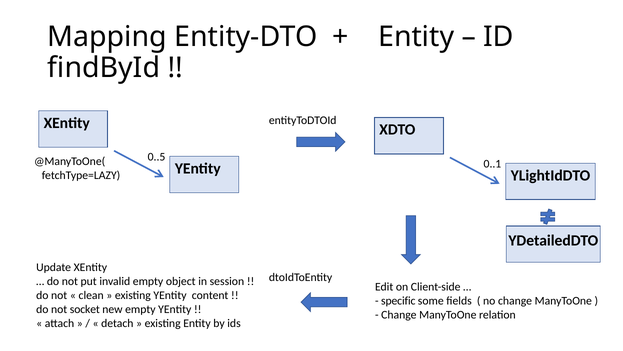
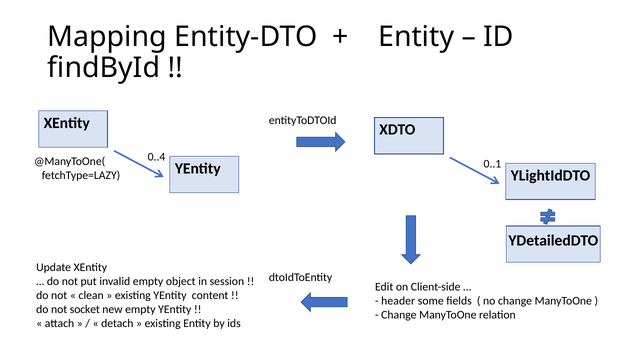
0..5: 0..5 -> 0..4
specific: specific -> header
